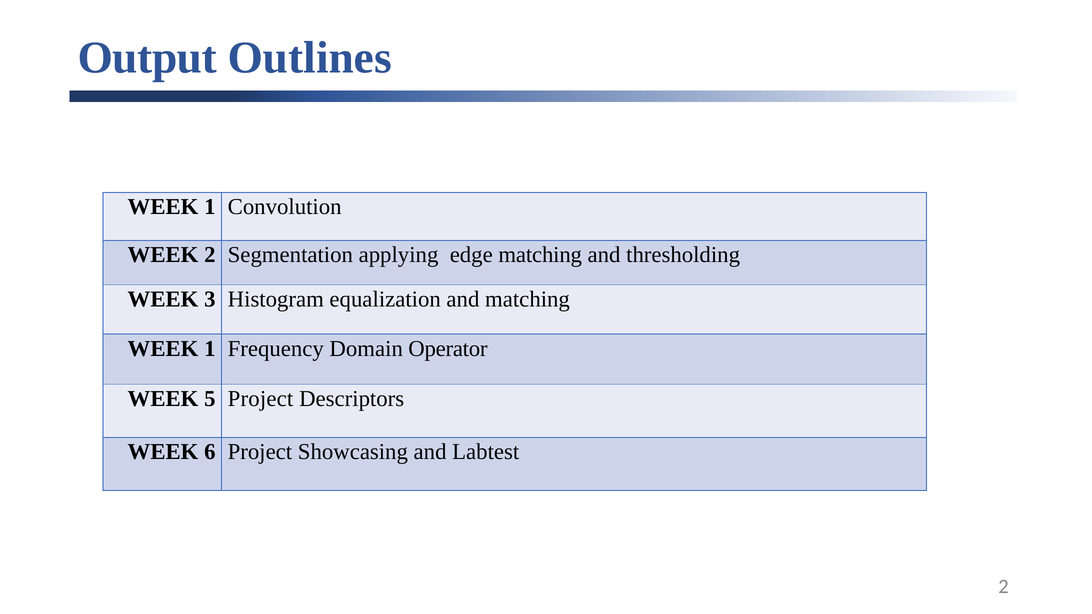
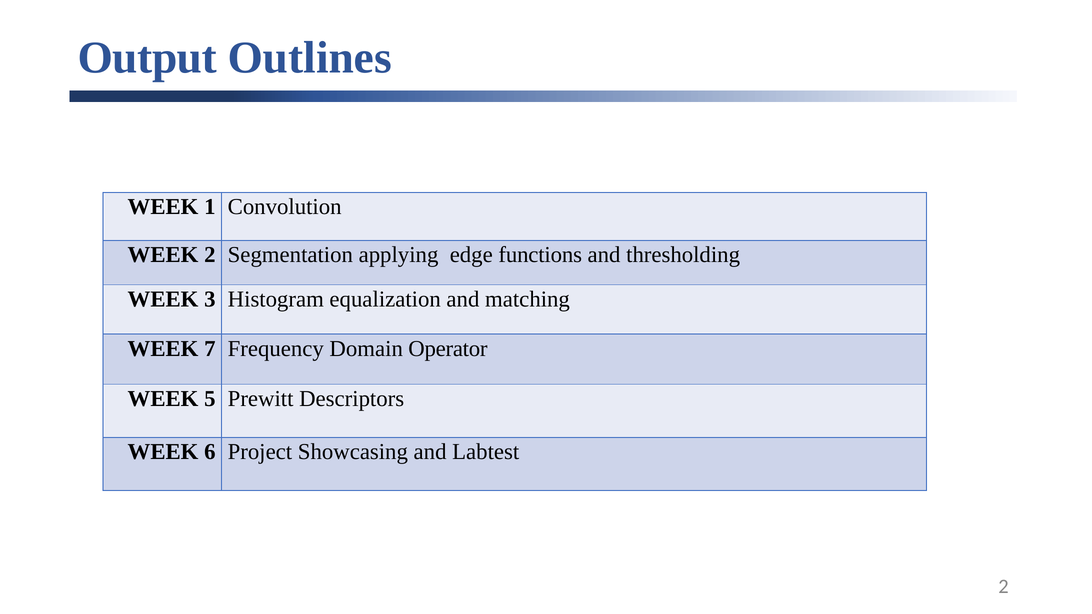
edge matching: matching -> functions
1 at (210, 349): 1 -> 7
5 Project: Project -> Prewitt
